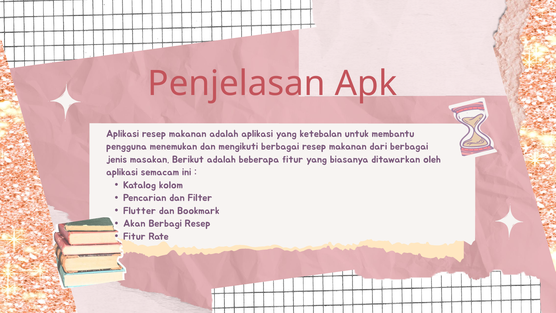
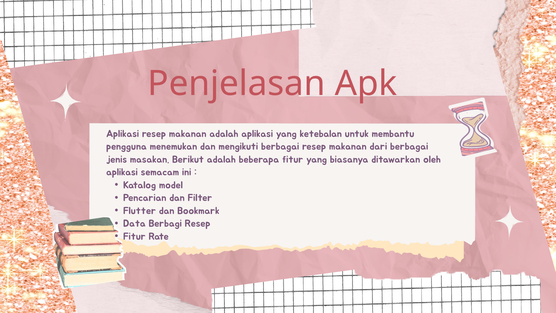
kolom: kolom -> model
Akan: Akan -> Data
